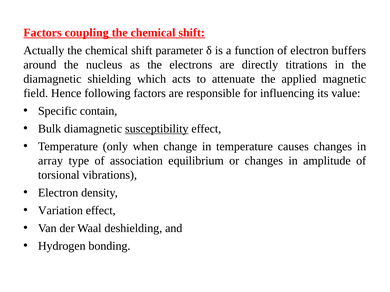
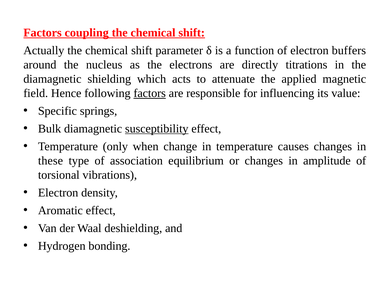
factors at (150, 93) underline: none -> present
contain: contain -> springs
array: array -> these
Variation: Variation -> Aromatic
